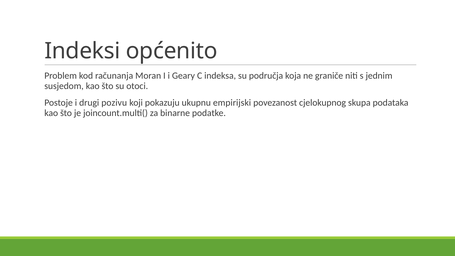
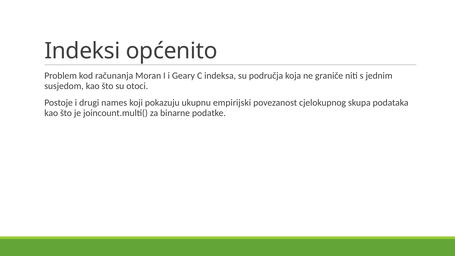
pozivu: pozivu -> names
